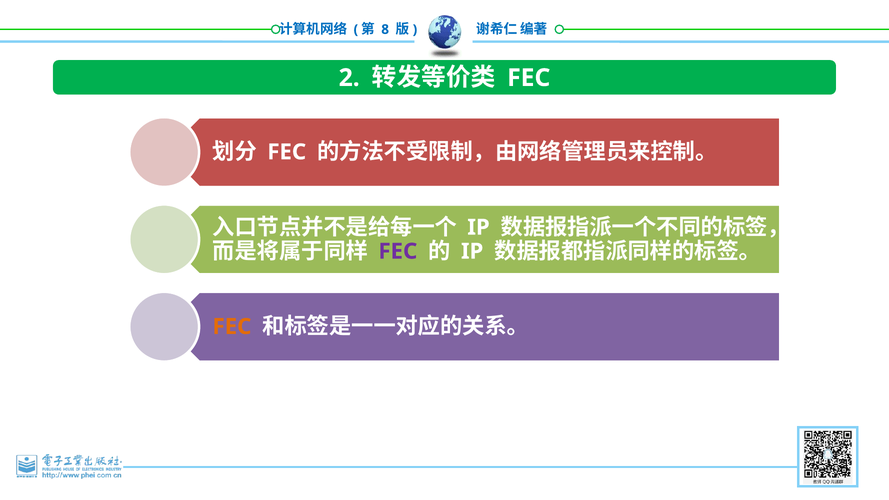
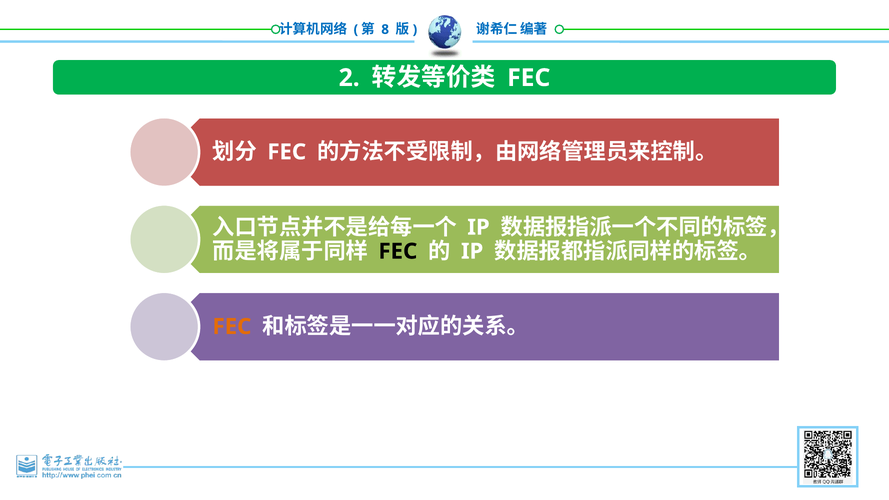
FEC at (398, 251) colour: purple -> black
